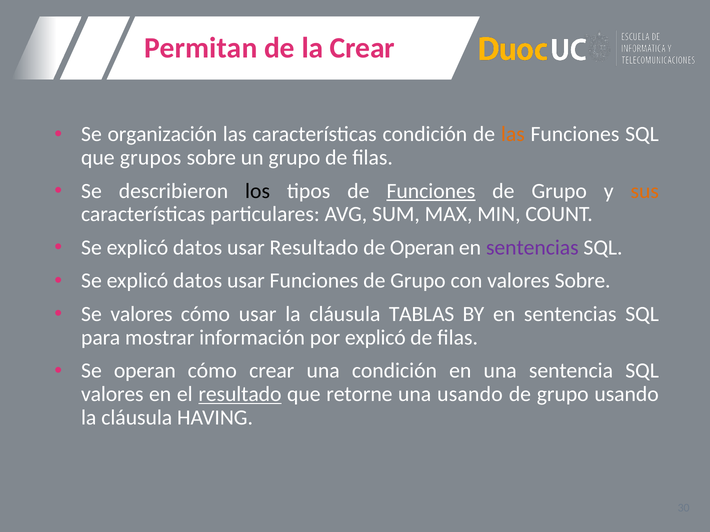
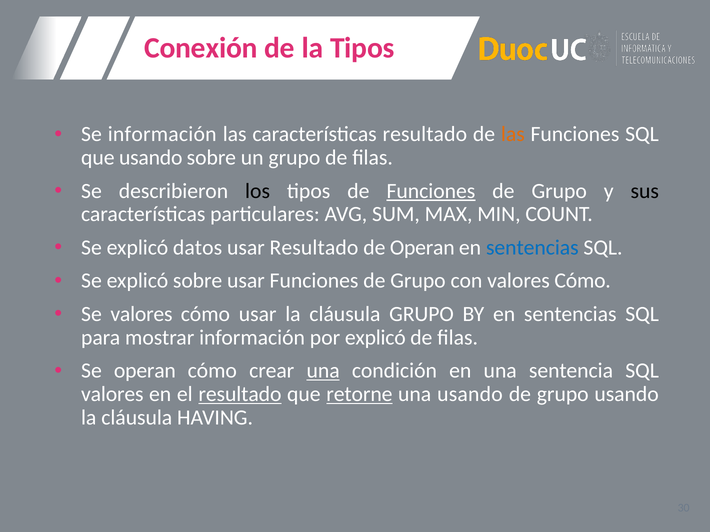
Permitan: Permitan -> Conexión
la Crear: Crear -> Tipos
Se organización: organización -> información
características condición: condición -> resultado
que grupos: grupos -> usando
sus colour: orange -> black
sentencias at (532, 248) colour: purple -> blue
datos at (198, 281): datos -> sobre
con valores Sobre: Sobre -> Cómo
cláusula TABLAS: TABLAS -> GRUPO
una at (323, 371) underline: none -> present
retorne underline: none -> present
